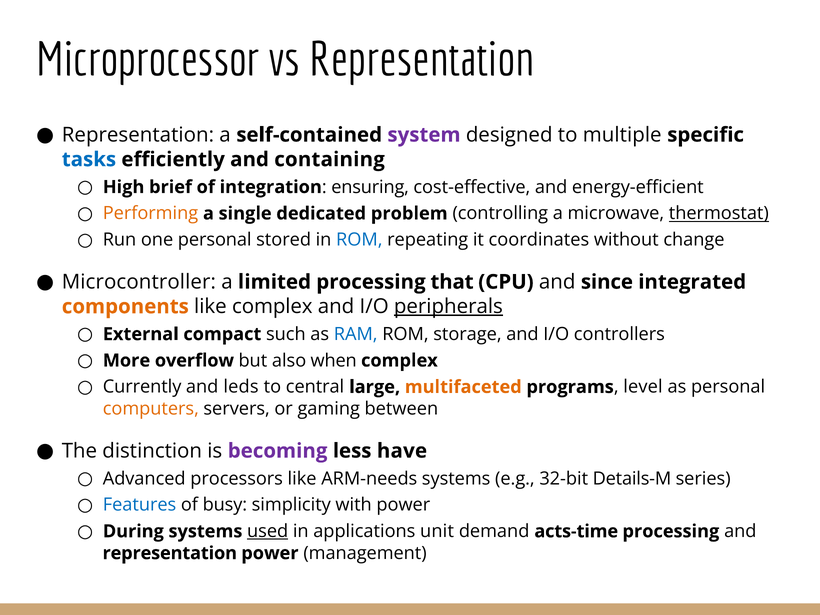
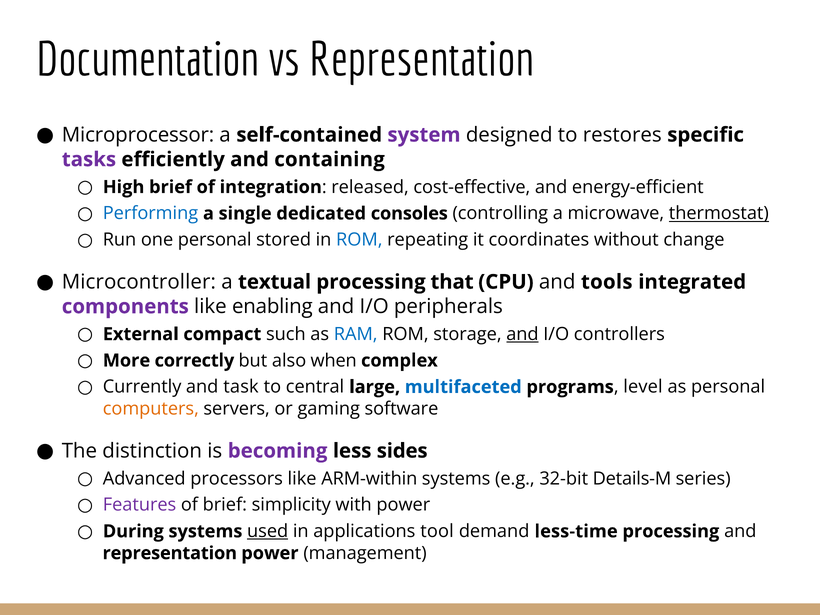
Microprocessor: Microprocessor -> Documentation
Representation at (138, 135): Representation -> Microprocessor
multiple: multiple -> restores
tasks colour: blue -> purple
ensuring: ensuring -> released
Performing colour: orange -> blue
problem: problem -> consoles
limited: limited -> textual
since: since -> tools
components colour: orange -> purple
like complex: complex -> enabling
peripherals underline: present -> none
and at (522, 334) underline: none -> present
overflow: overflow -> correctly
leds: leds -> task
multifaceted colour: orange -> blue
between: between -> software
have: have -> sides
ARM-needs: ARM-needs -> ARM-within
Features colour: blue -> purple
of busy: busy -> brief
unit: unit -> tool
acts-time: acts-time -> less-time
